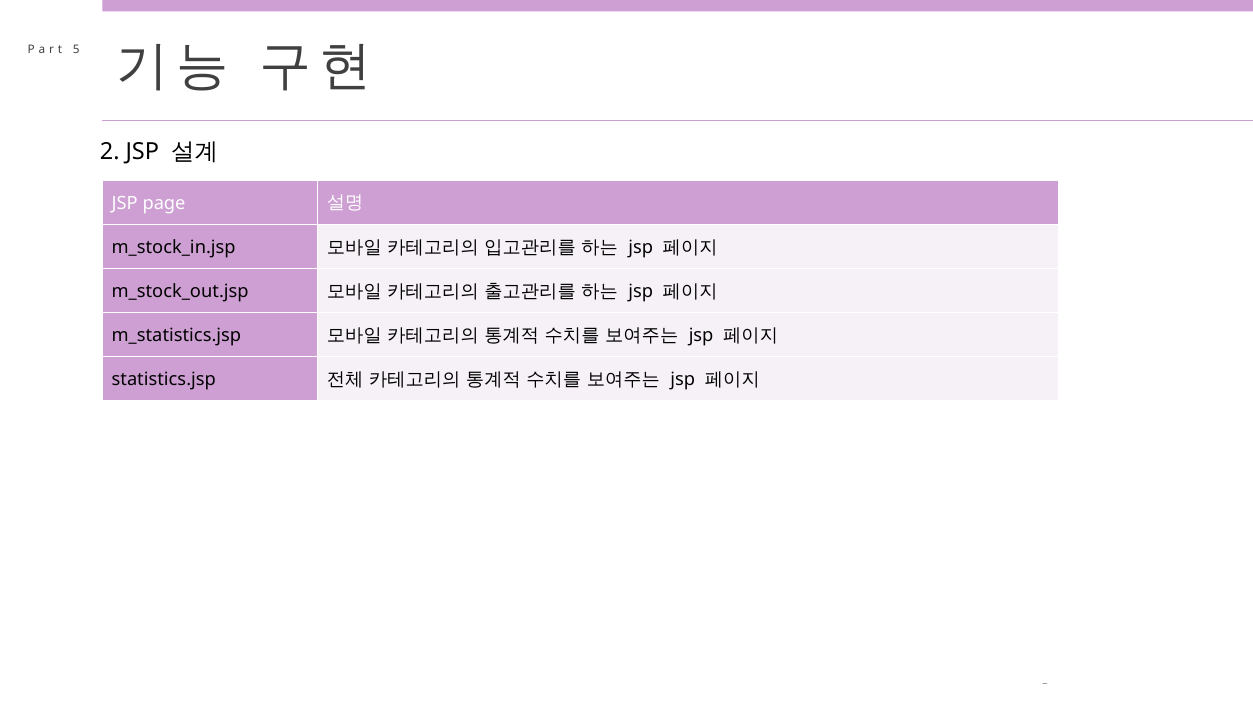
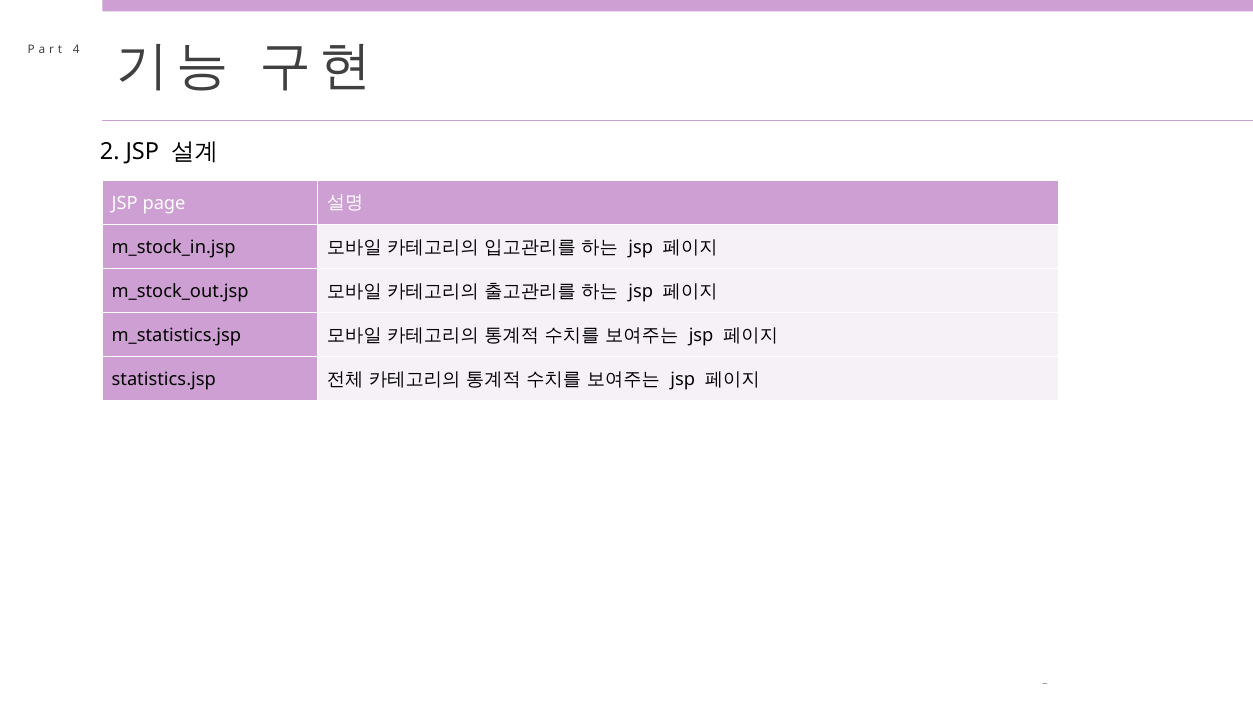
5: 5 -> 4
